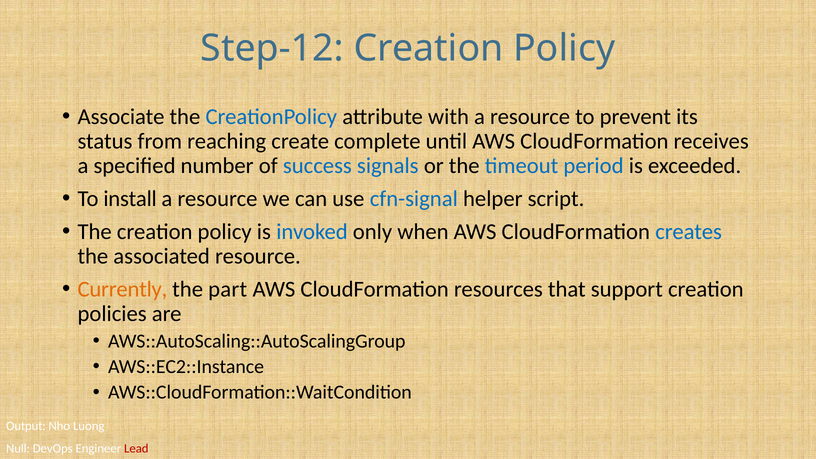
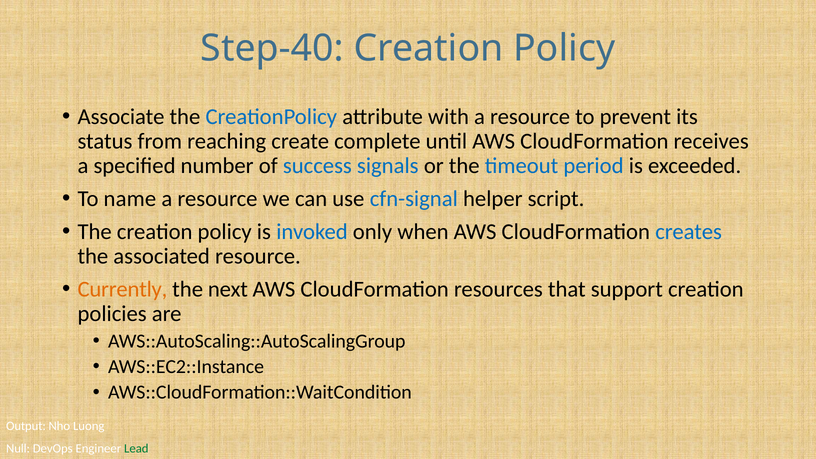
Step-12: Step-12 -> Step-40
install: install -> name
part: part -> next
Lead colour: red -> green
